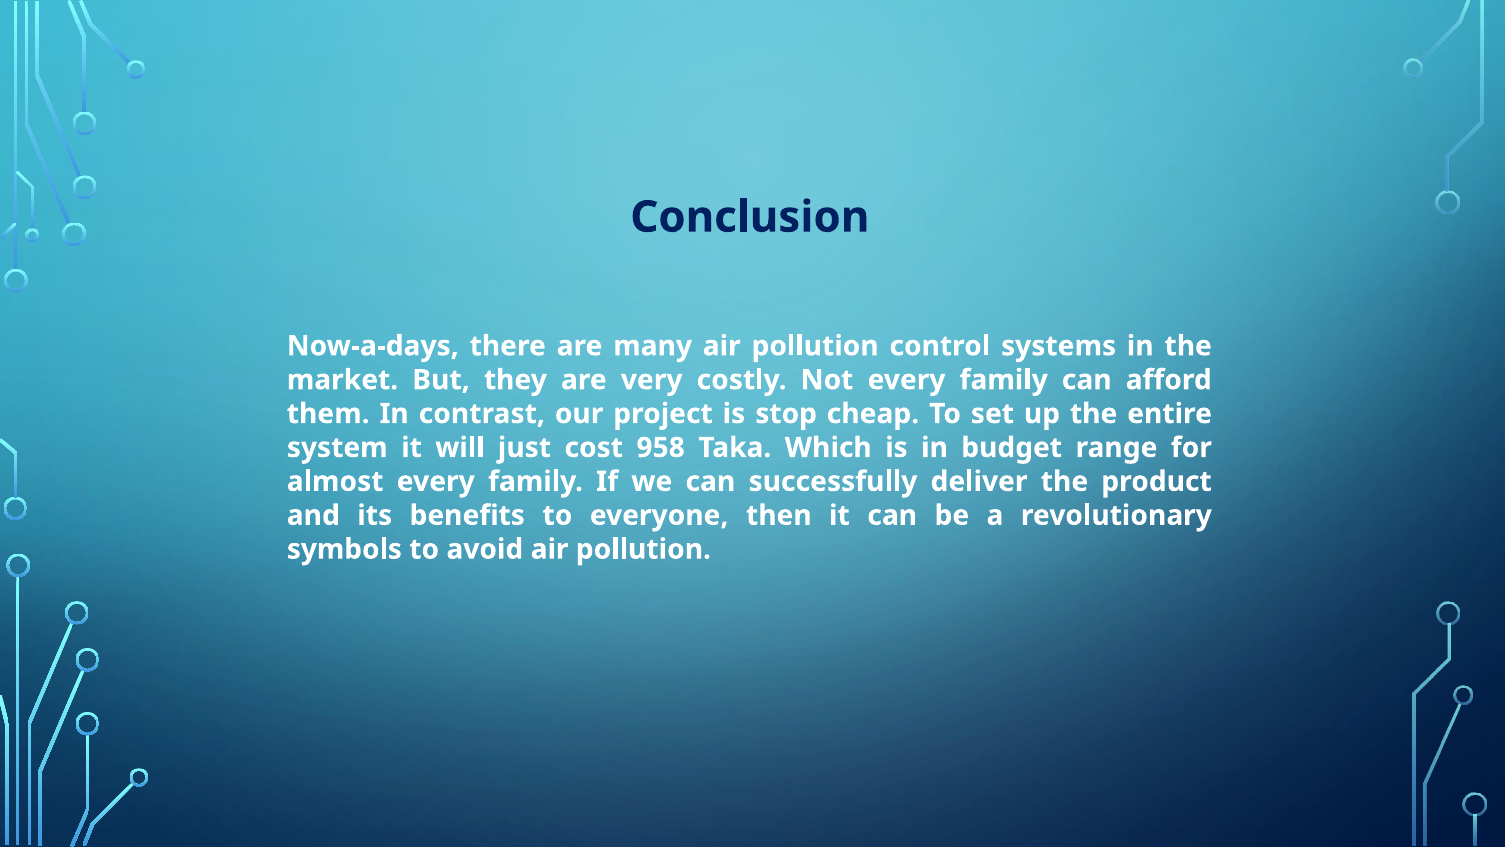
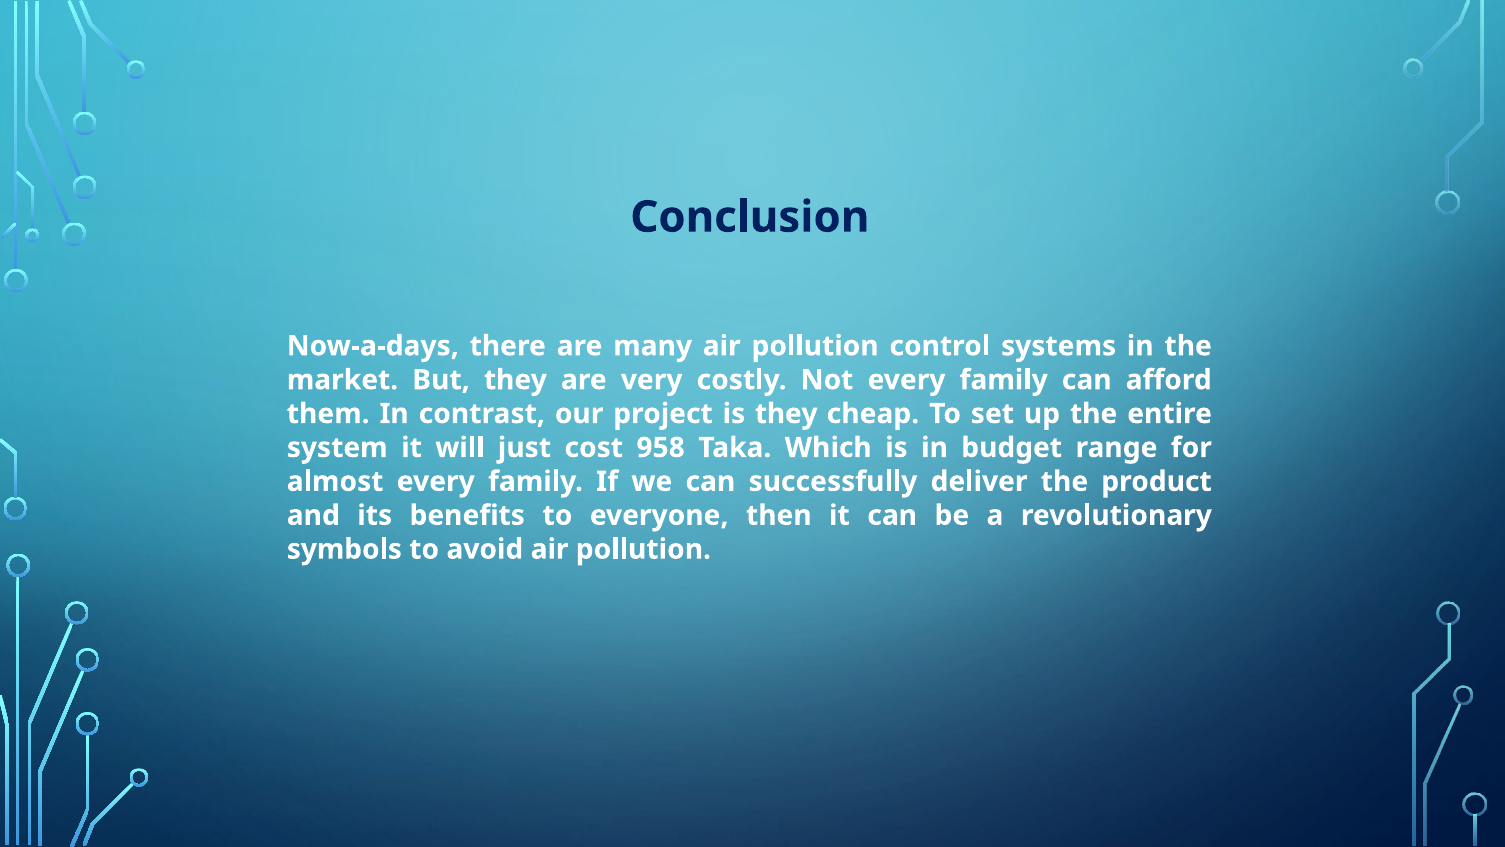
is stop: stop -> they
